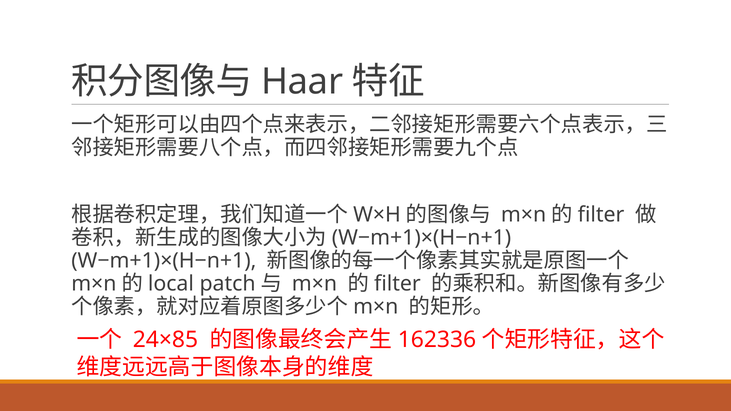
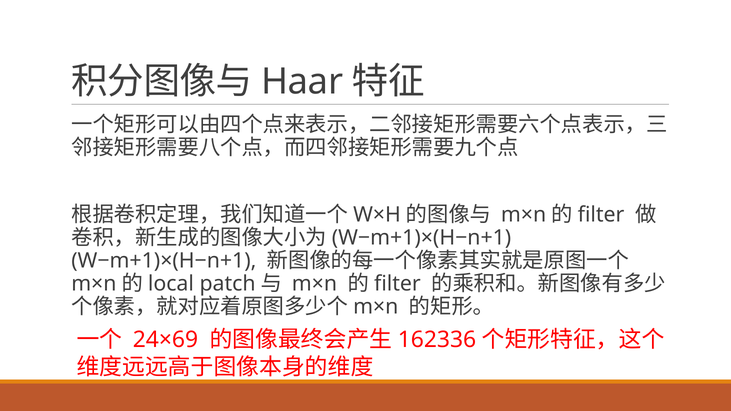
24×85: 24×85 -> 24×69
